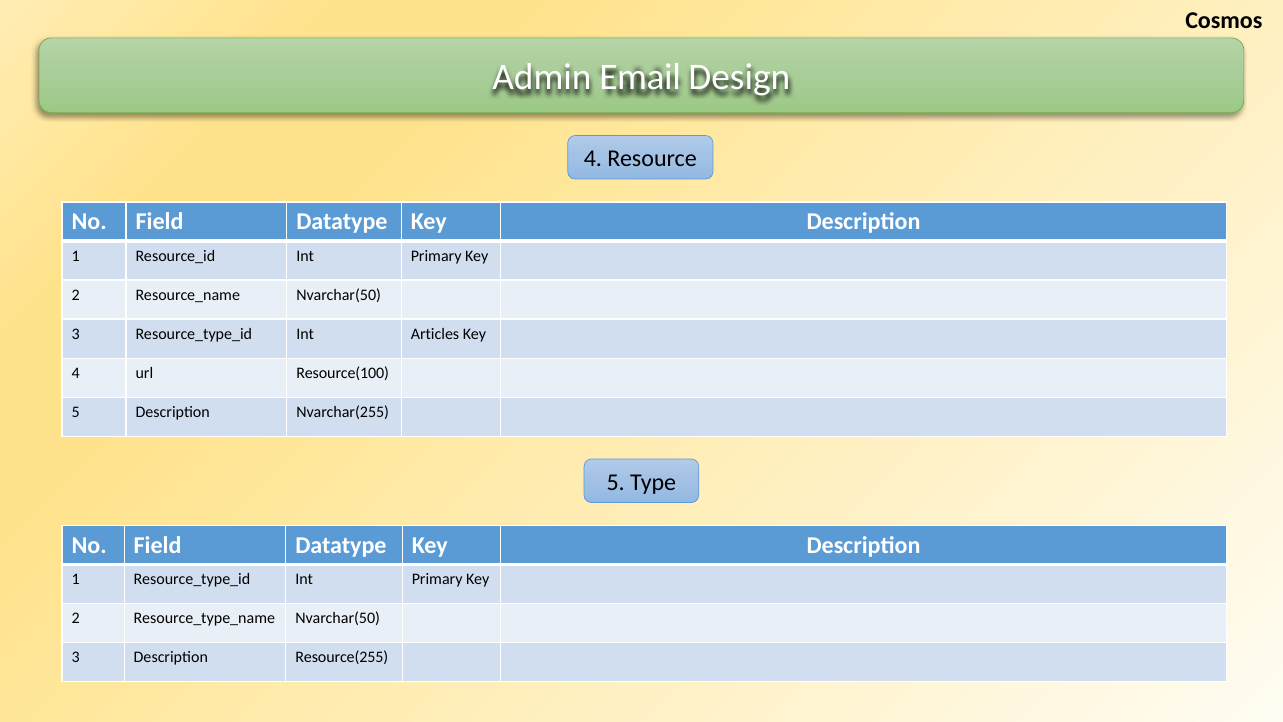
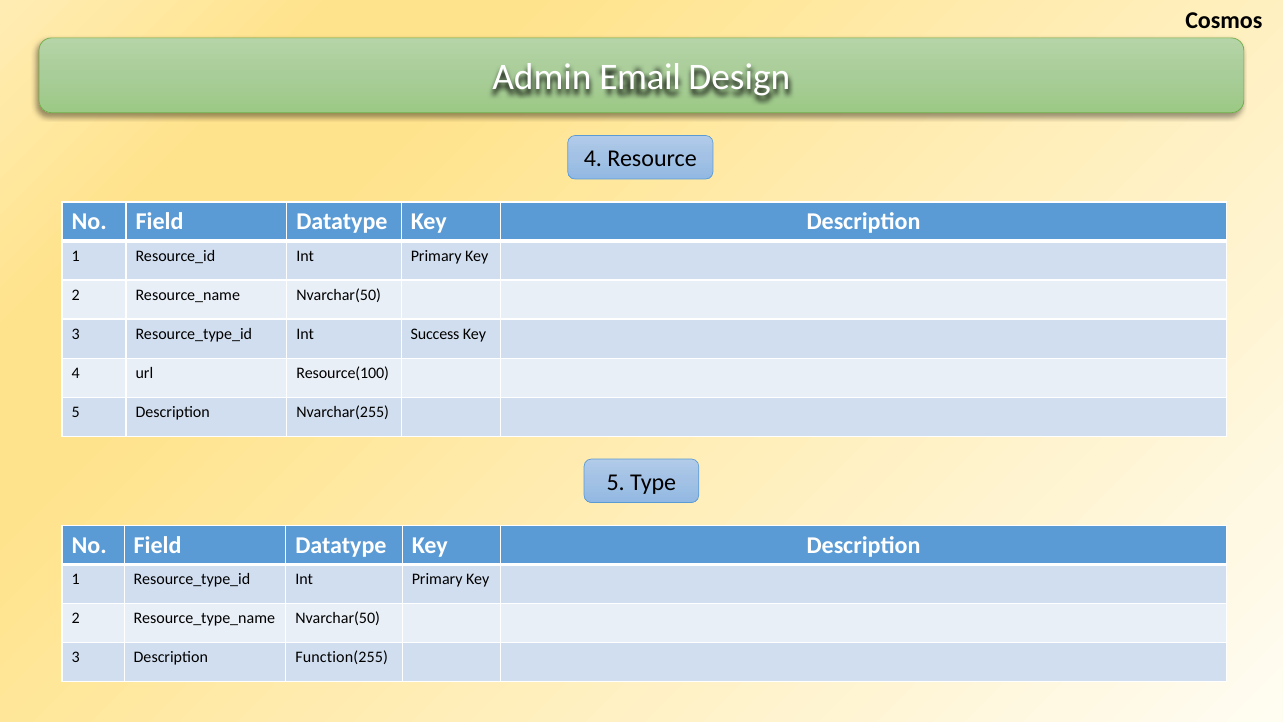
Articles: Articles -> Success
Resource(255: Resource(255 -> Function(255
